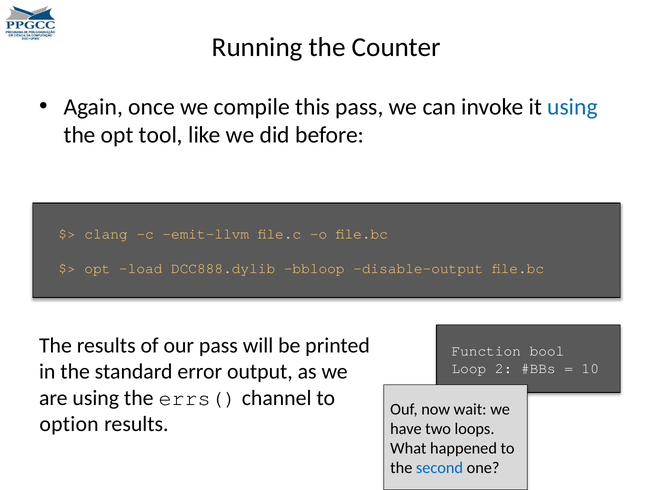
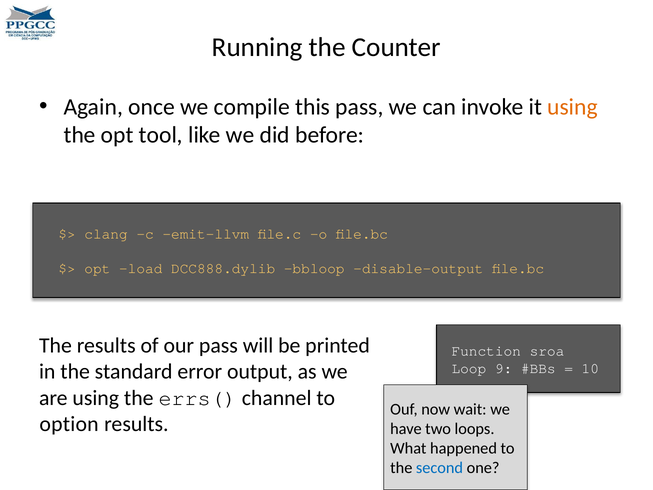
using at (572, 107) colour: blue -> orange
bool: bool -> sroa
2: 2 -> 9
